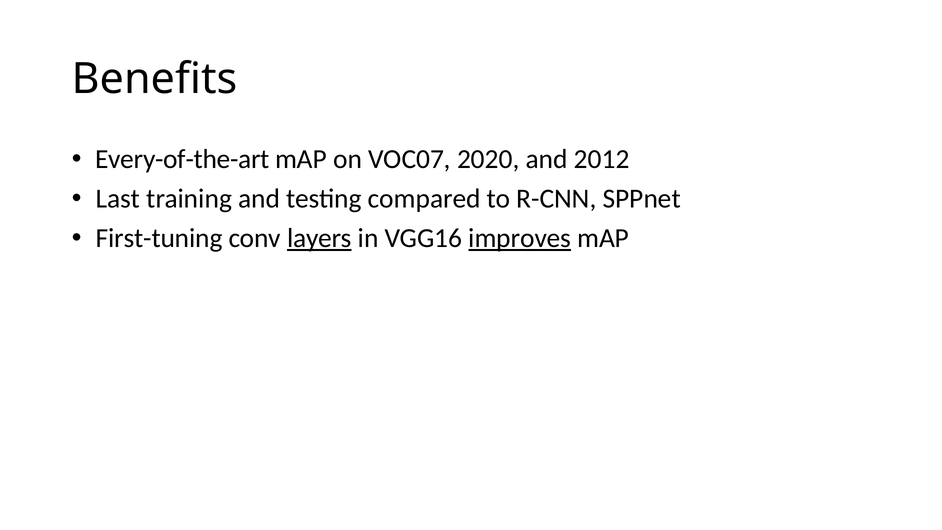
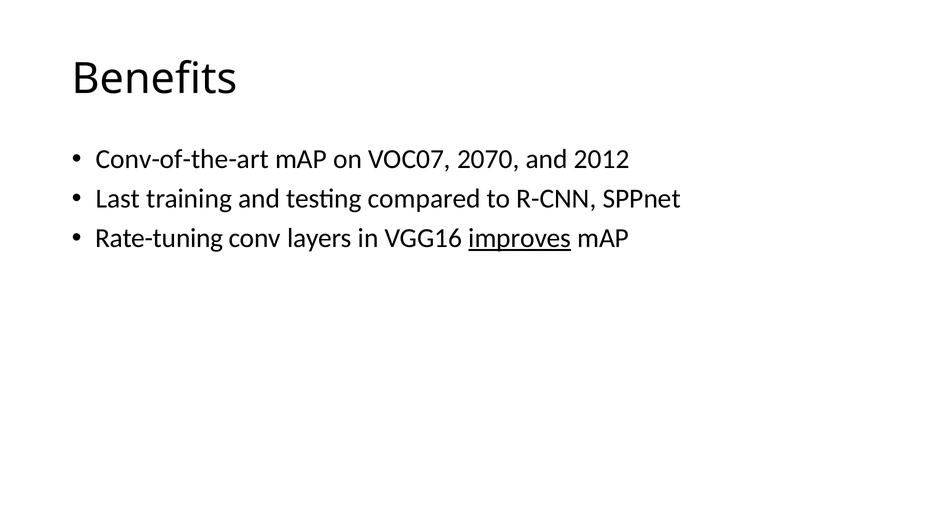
Every-of-the-art: Every-of-the-art -> Conv-of-the-art
2020: 2020 -> 2070
First-tuning: First-tuning -> Rate-tuning
layers underline: present -> none
